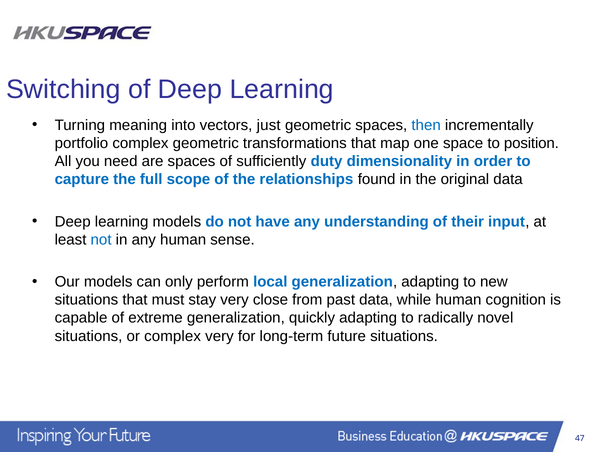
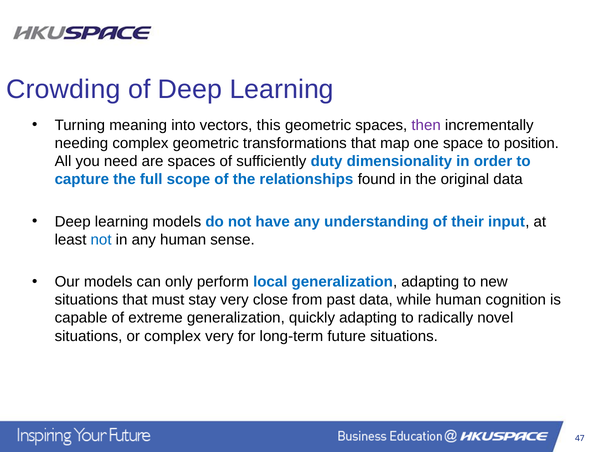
Switching: Switching -> Crowding
just: just -> this
then colour: blue -> purple
portfolio: portfolio -> needing
